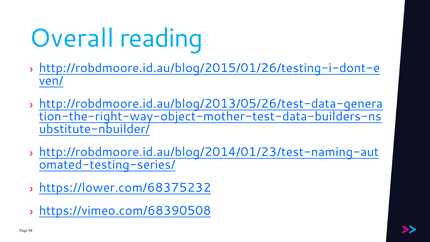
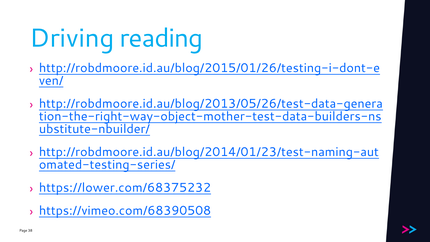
Overall: Overall -> Driving
